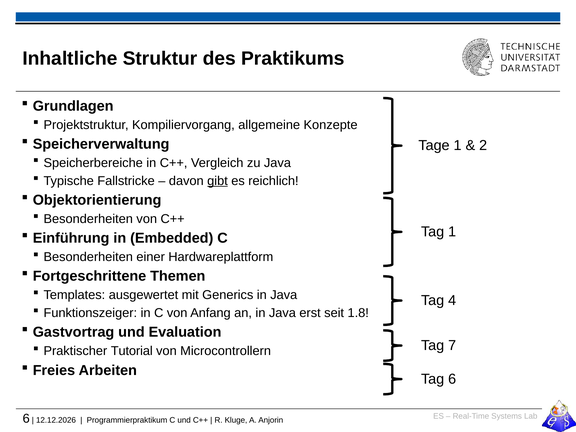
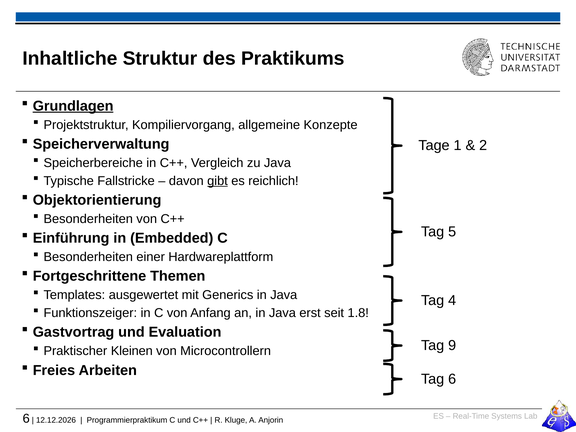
Grundlagen underline: none -> present
Tag 1: 1 -> 5
7: 7 -> 9
Tutorial: Tutorial -> Kleinen
